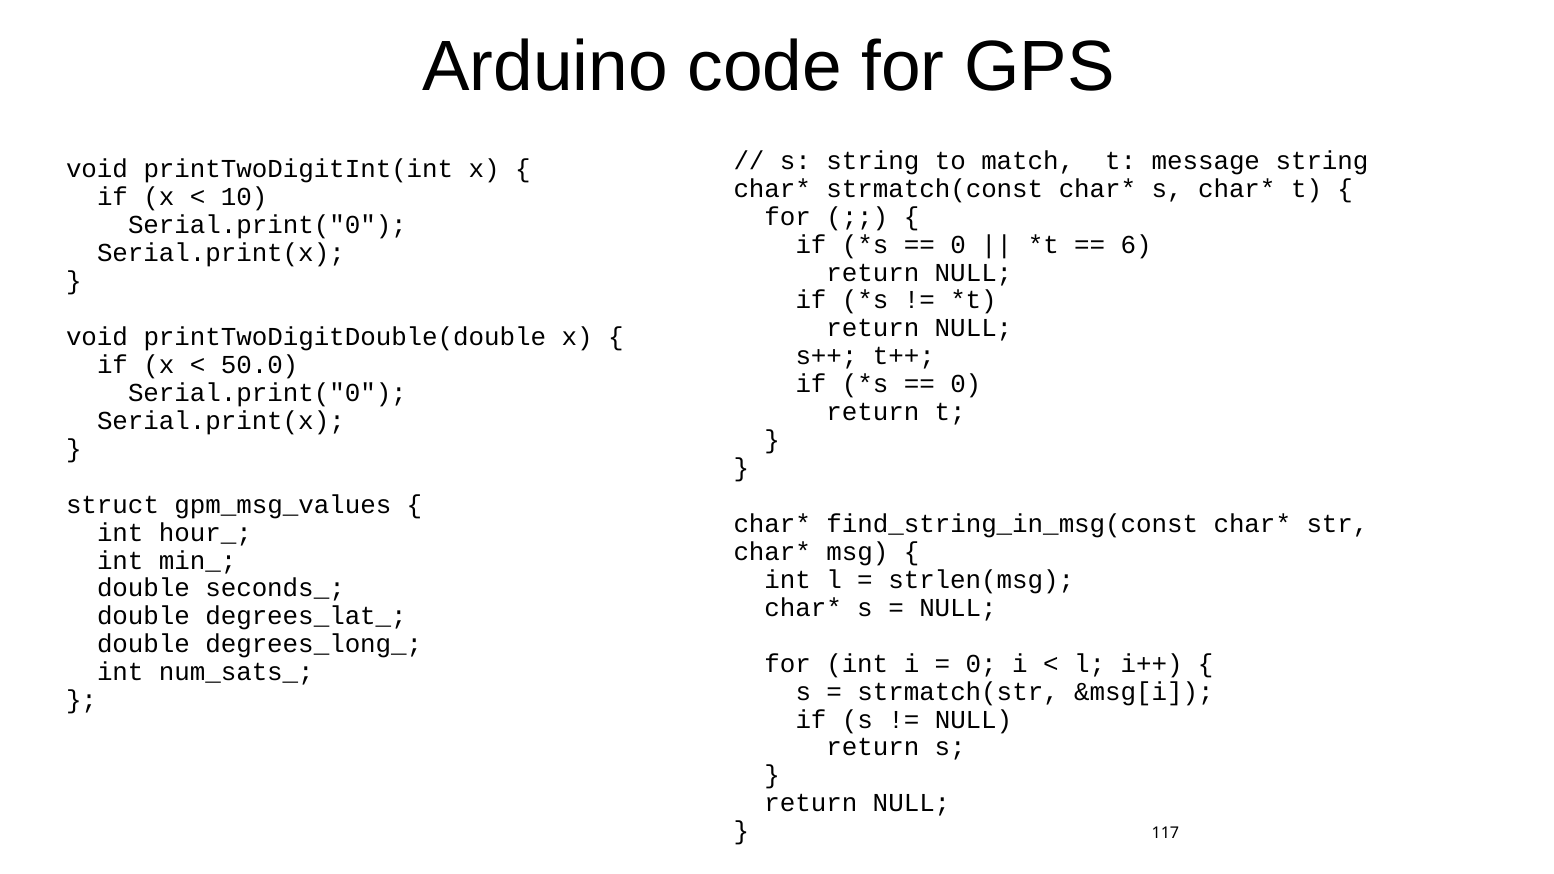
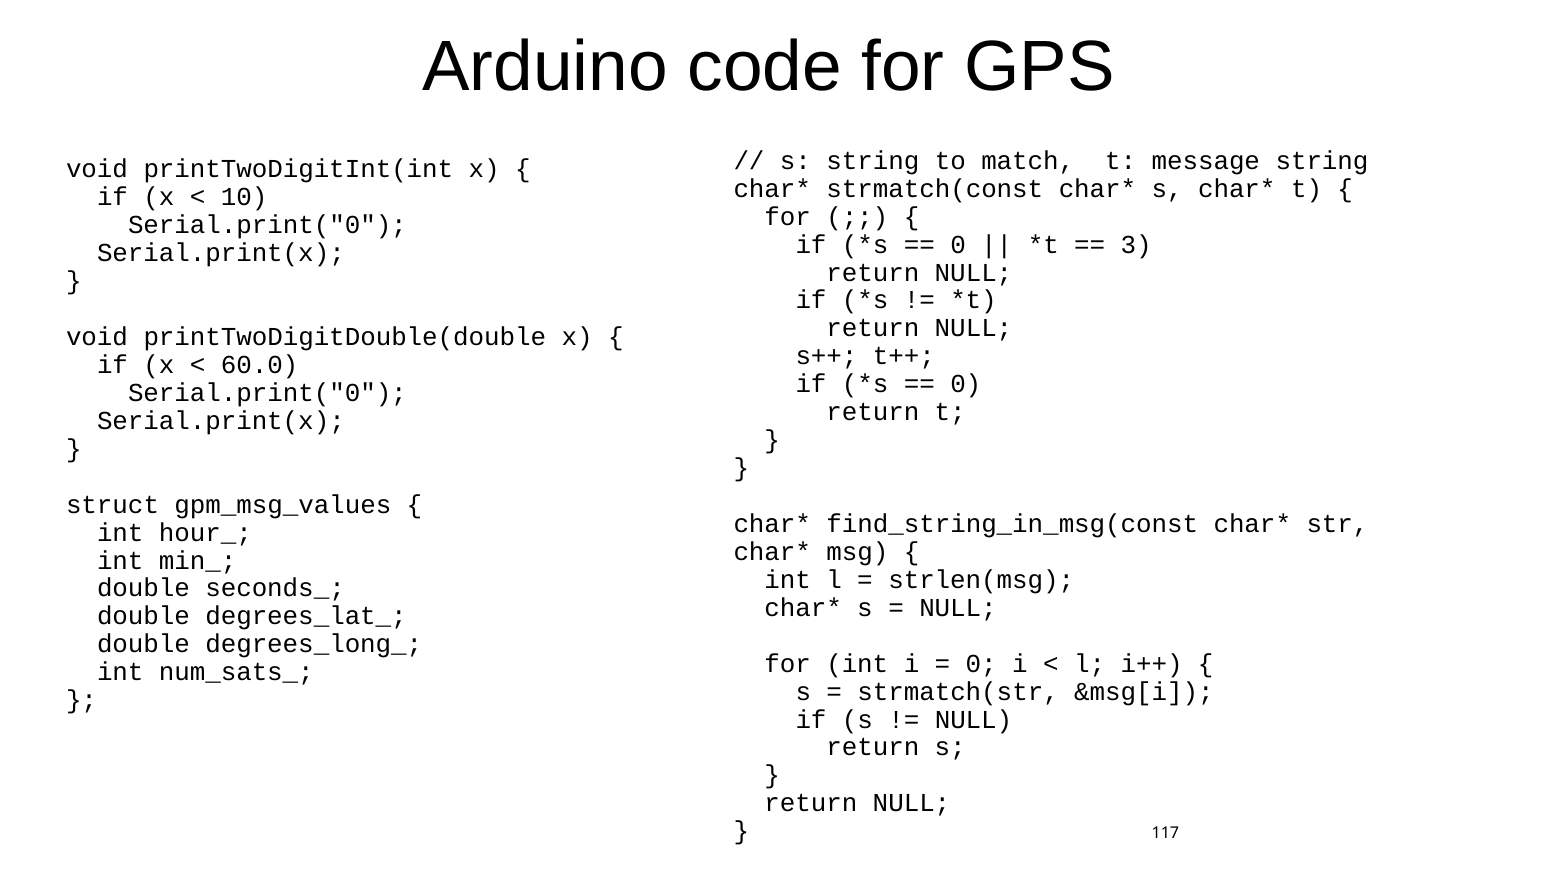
6: 6 -> 3
50.0: 50.0 -> 60.0
